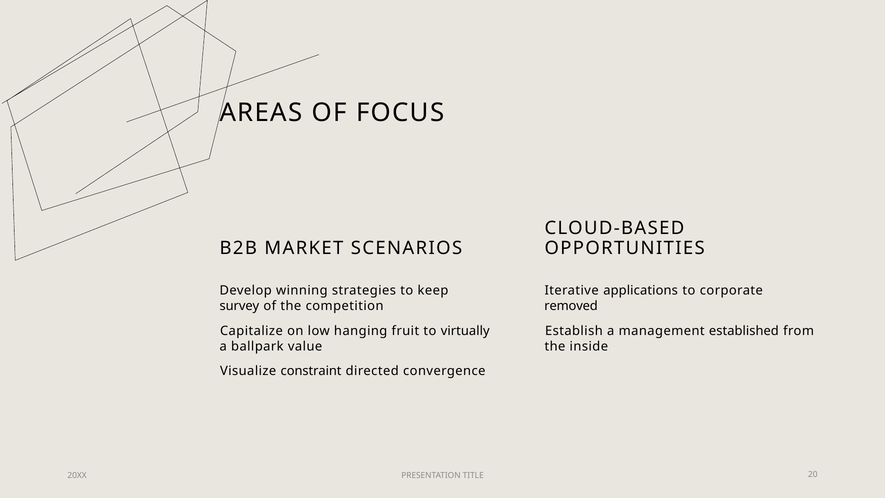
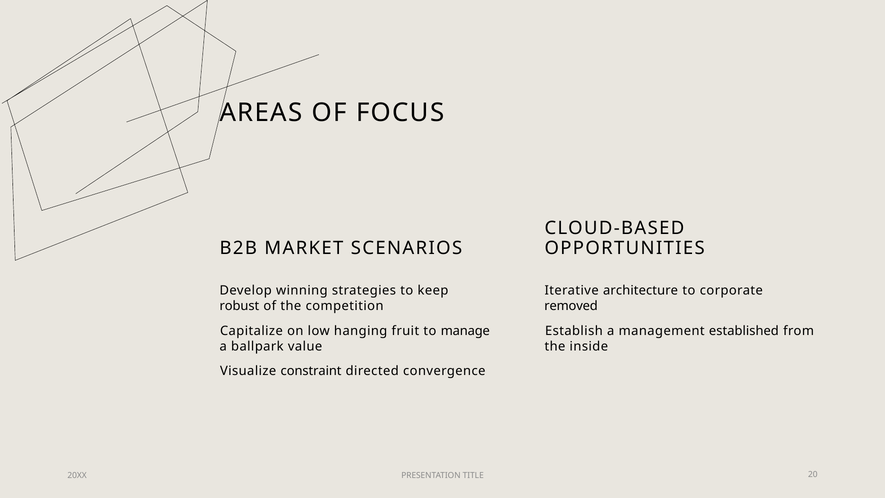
applications: applications -> architecture
survey: survey -> robust
virtually: virtually -> manage
